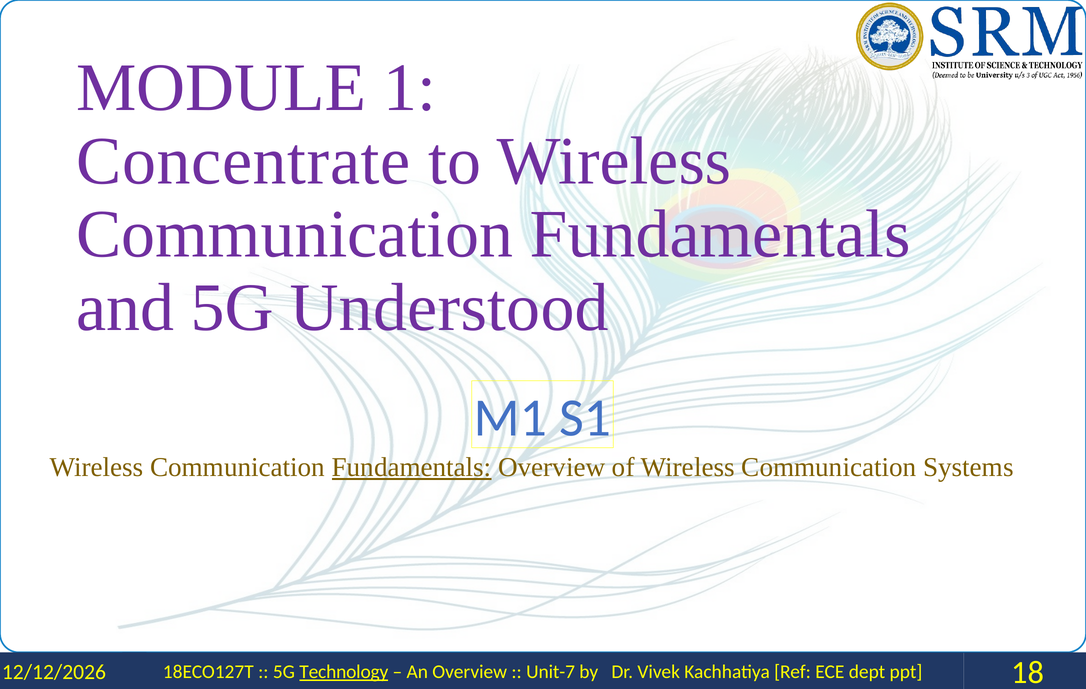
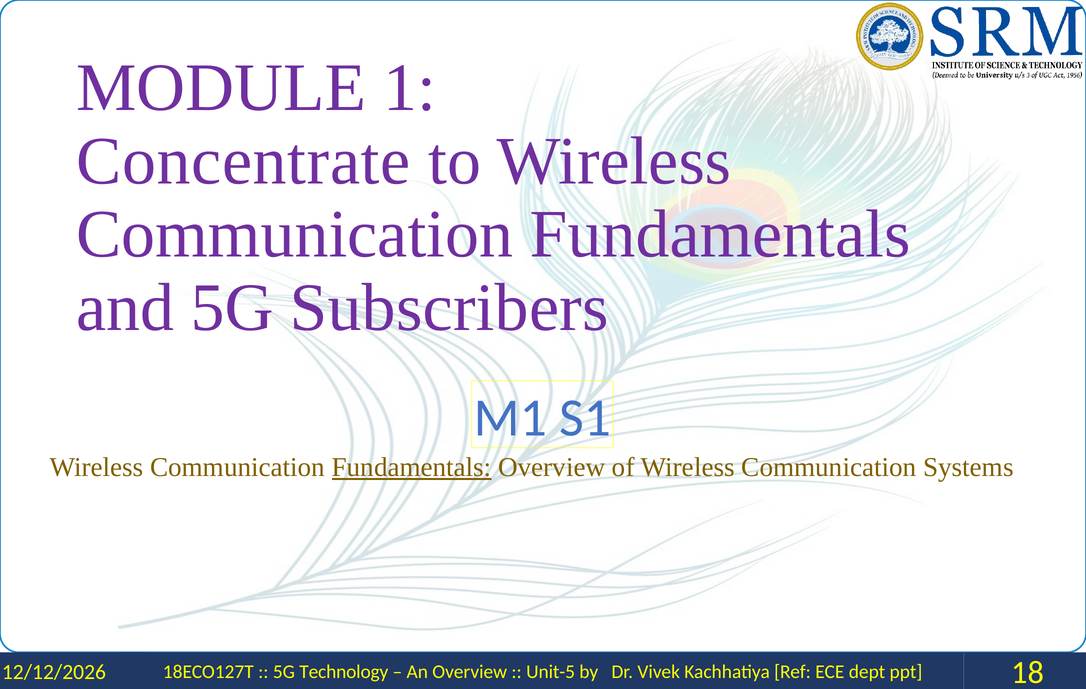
Understood: Understood -> Subscribers
Technology underline: present -> none
Unit-7: Unit-7 -> Unit-5
